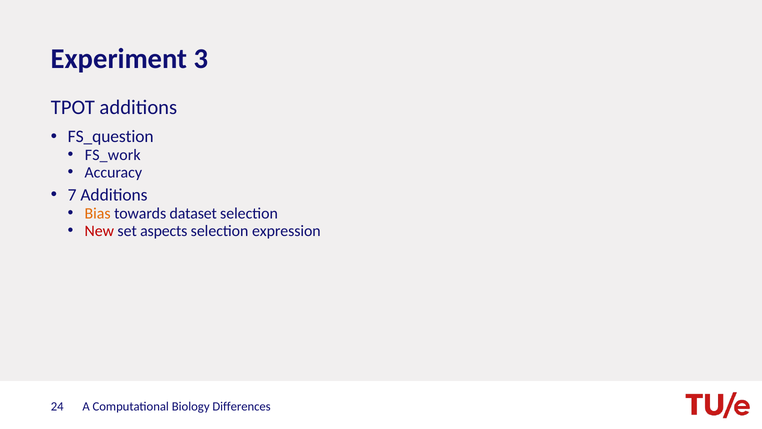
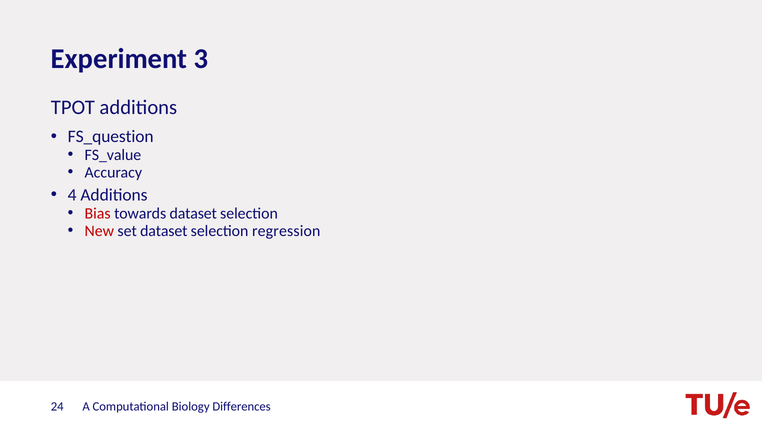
FS_work: FS_work -> FS_value
7: 7 -> 4
Bias colour: orange -> red
set aspects: aspects -> dataset
expression: expression -> regression
